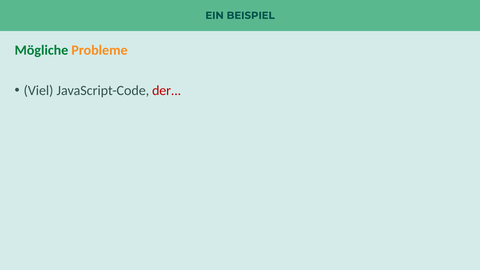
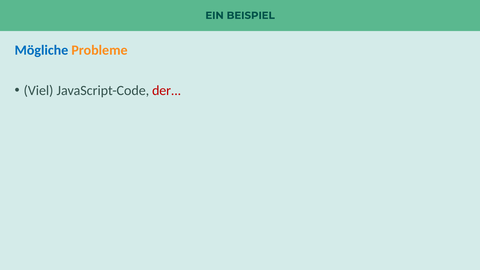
Mögliche colour: green -> blue
